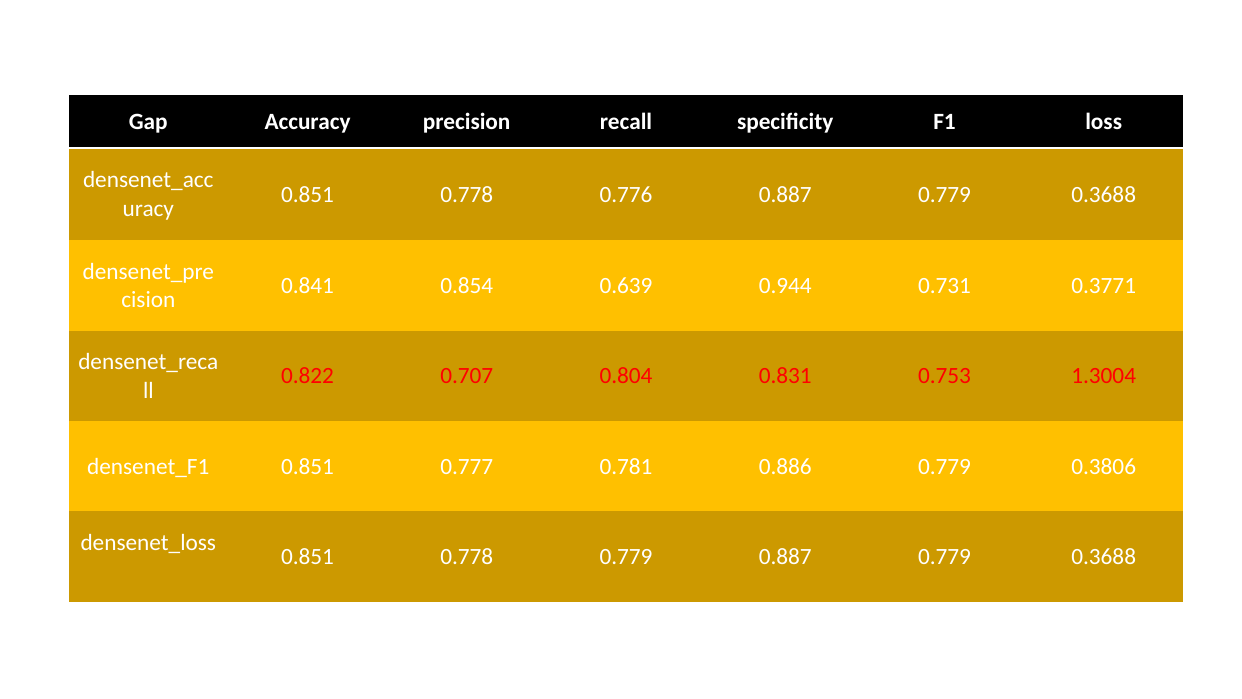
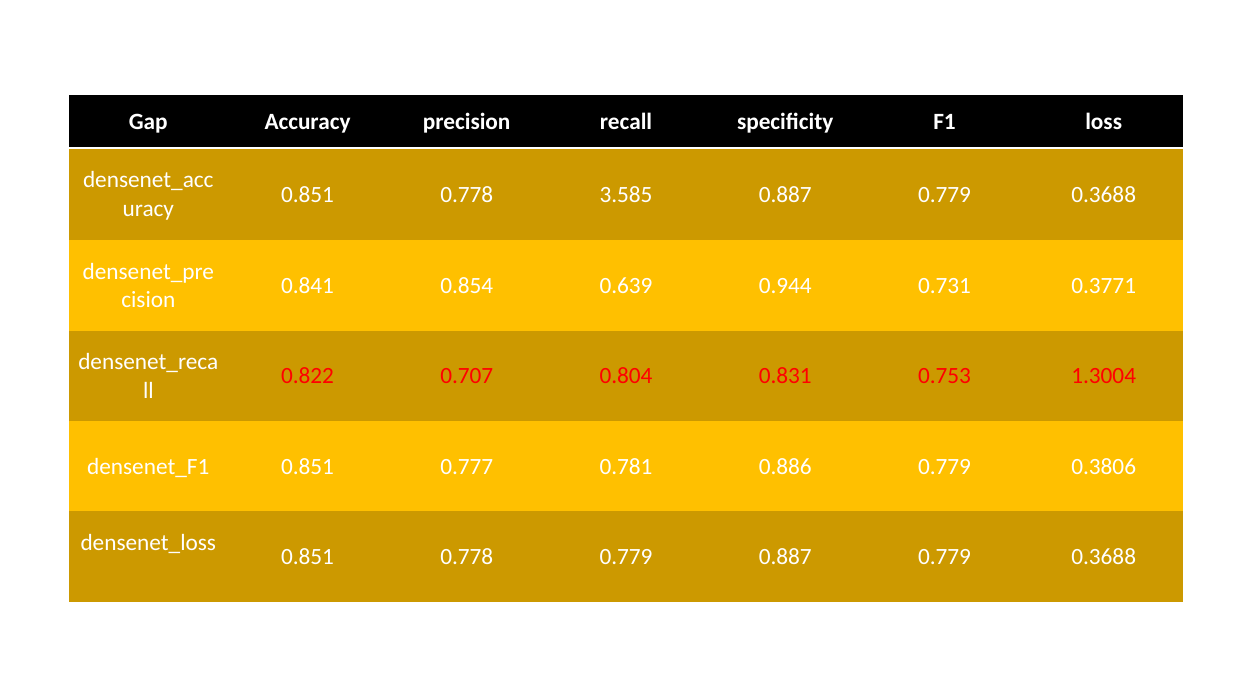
0.776: 0.776 -> 3.585
